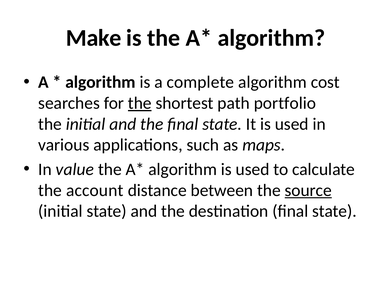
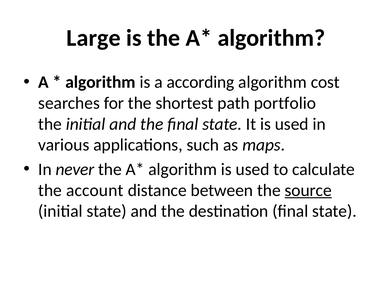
Make: Make -> Large
complete: complete -> according
the at (140, 103) underline: present -> none
value: value -> never
